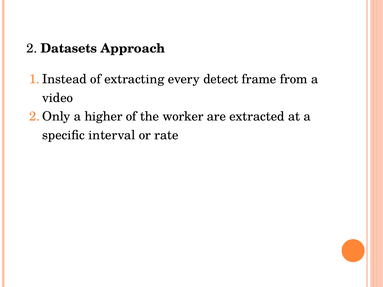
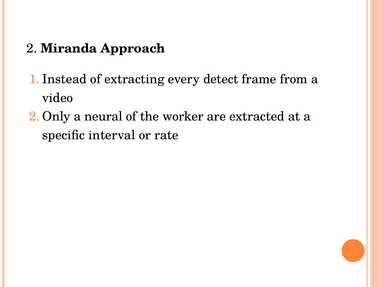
Datasets: Datasets -> Miranda
higher: higher -> neural
